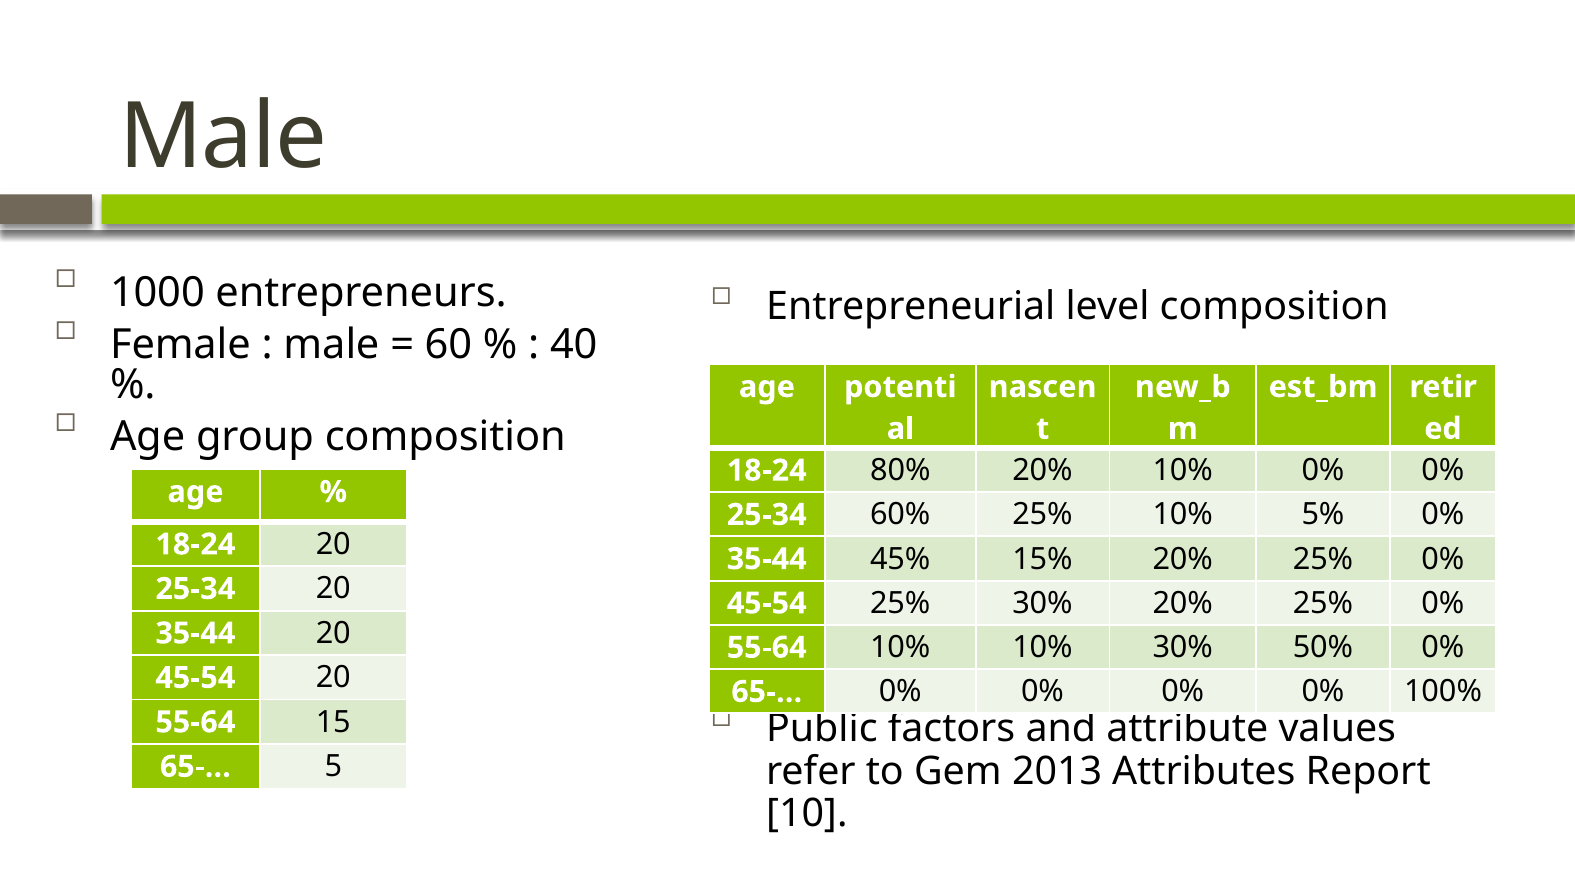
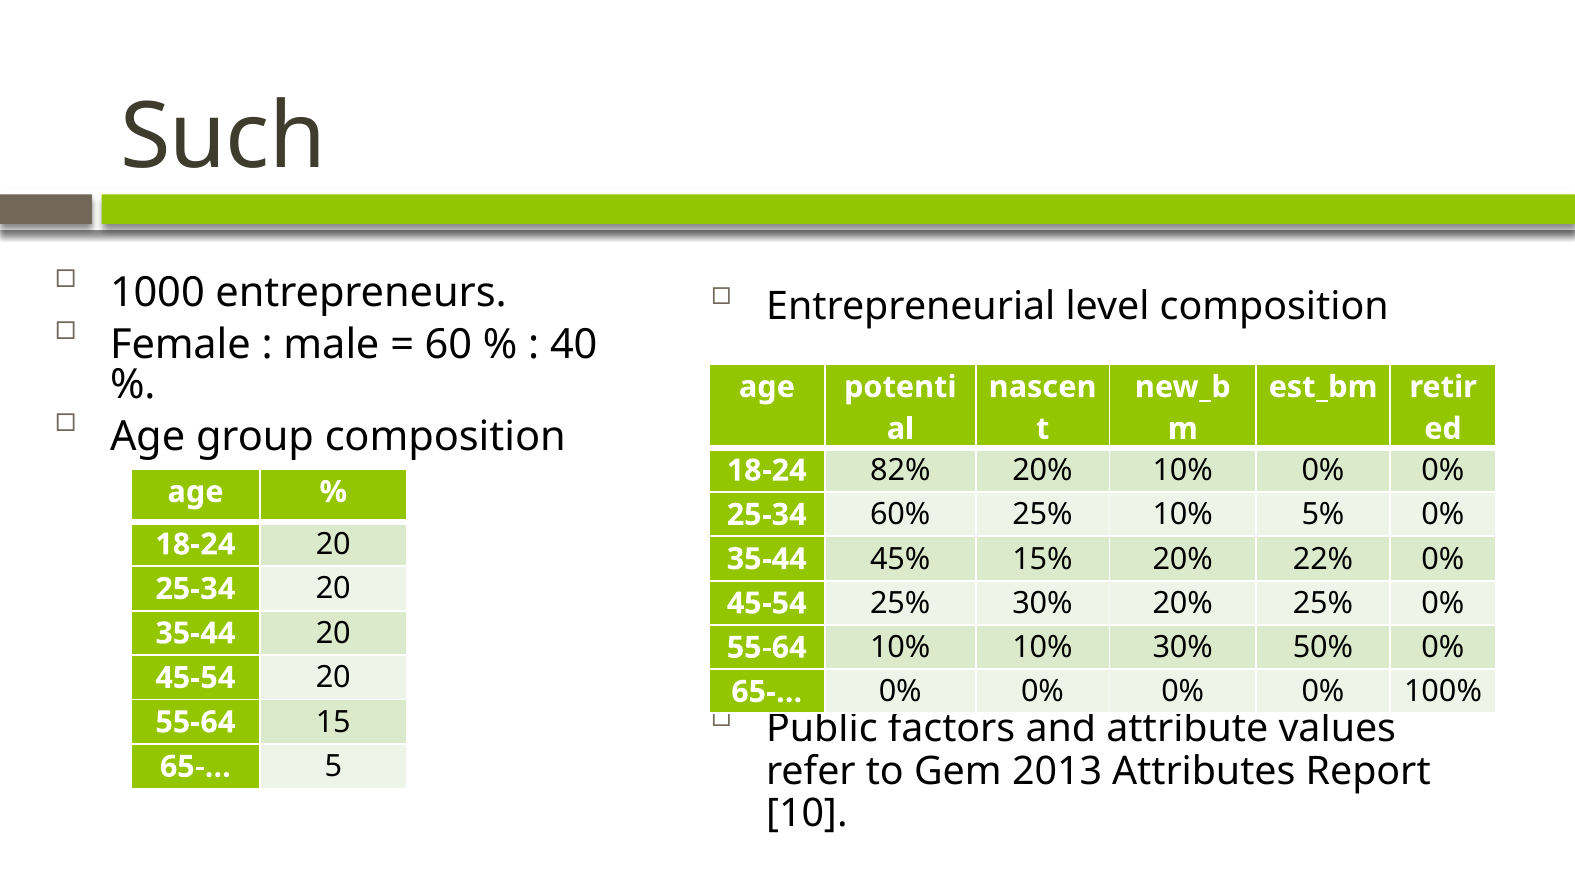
Male at (223, 137): Male -> Such
80%: 80% -> 82%
15% 20% 25%: 25% -> 22%
